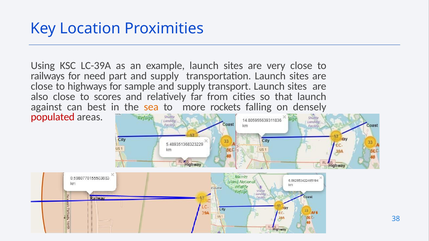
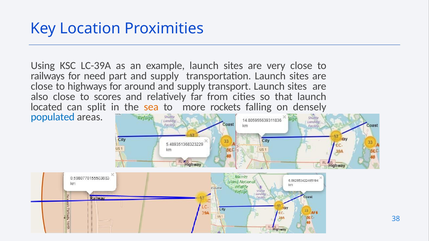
sample: sample -> around
against: against -> located
best: best -> split
populated colour: red -> blue
